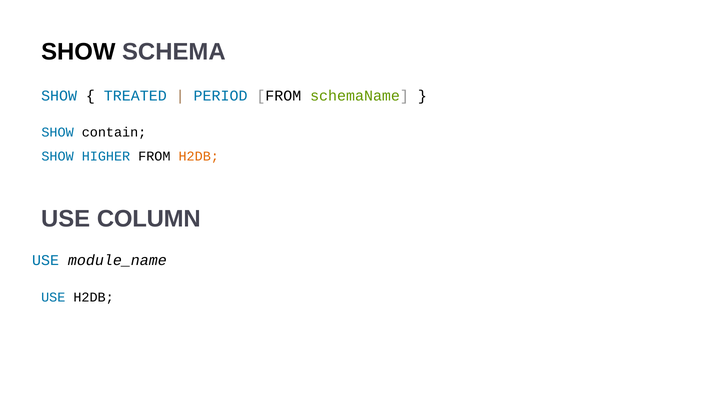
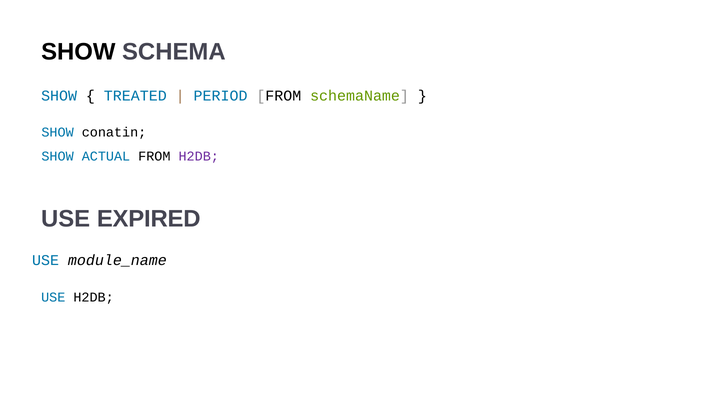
contain: contain -> conatin
HIGHER: HIGHER -> ACTUAL
H2DB at (199, 157) colour: orange -> purple
COLUMN: COLUMN -> EXPIRED
